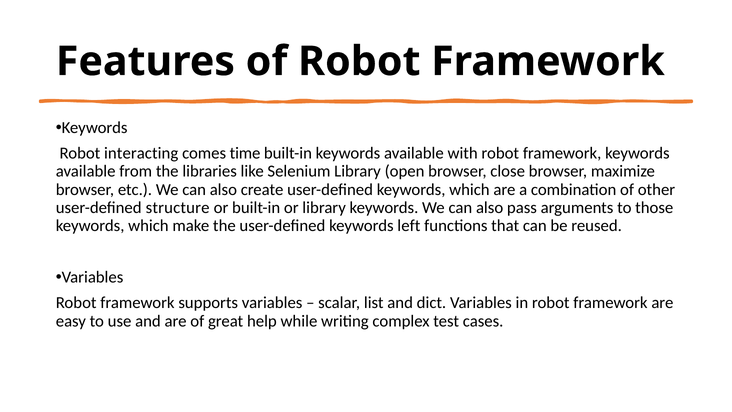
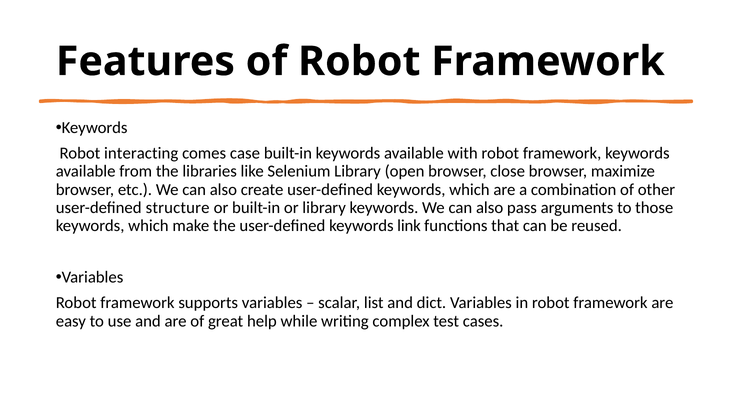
time: time -> case
left: left -> link
